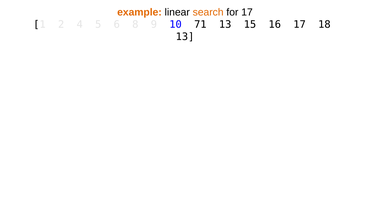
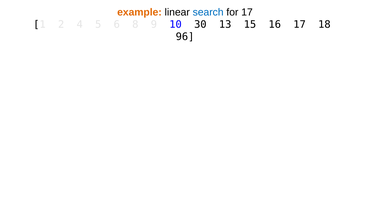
search colour: orange -> blue
71: 71 -> 30
13 at (185, 37): 13 -> 96
